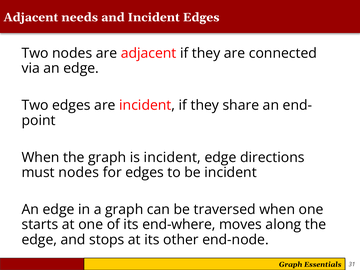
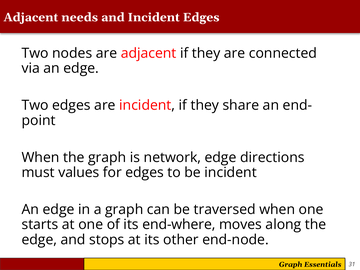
is incident: incident -> network
must nodes: nodes -> values
